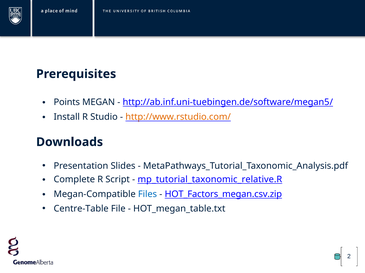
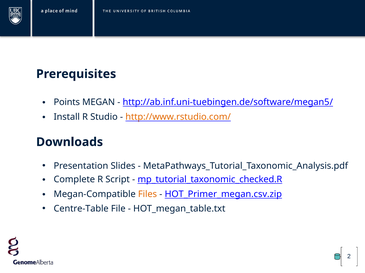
mp_tutorial_taxonomic_relative.R: mp_tutorial_taxonomic_relative.R -> mp_tutorial_taxonomic_checked.R
Files colour: blue -> orange
HOT_Factors_megan.csv.zip: HOT_Factors_megan.csv.zip -> HOT_Primer_megan.csv.zip
